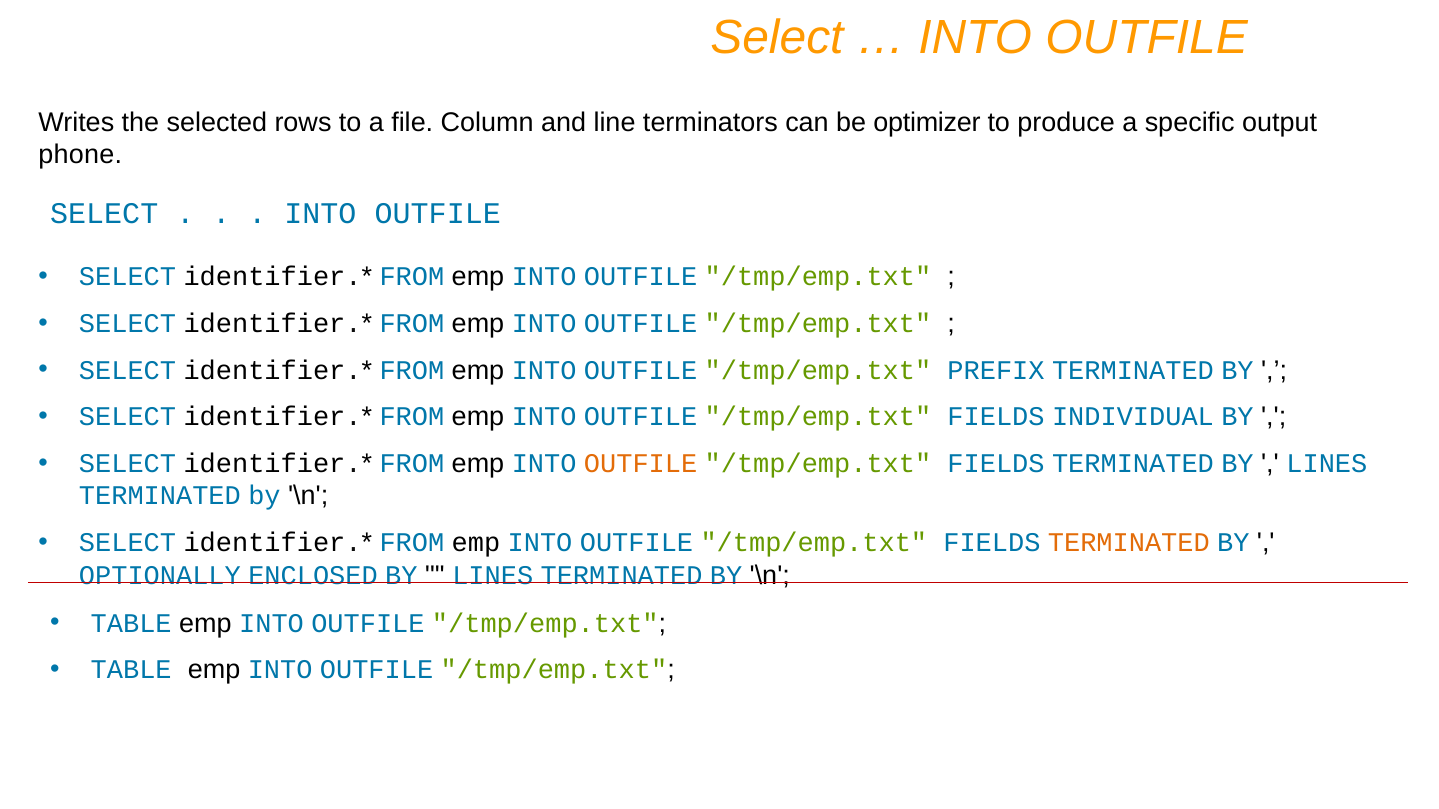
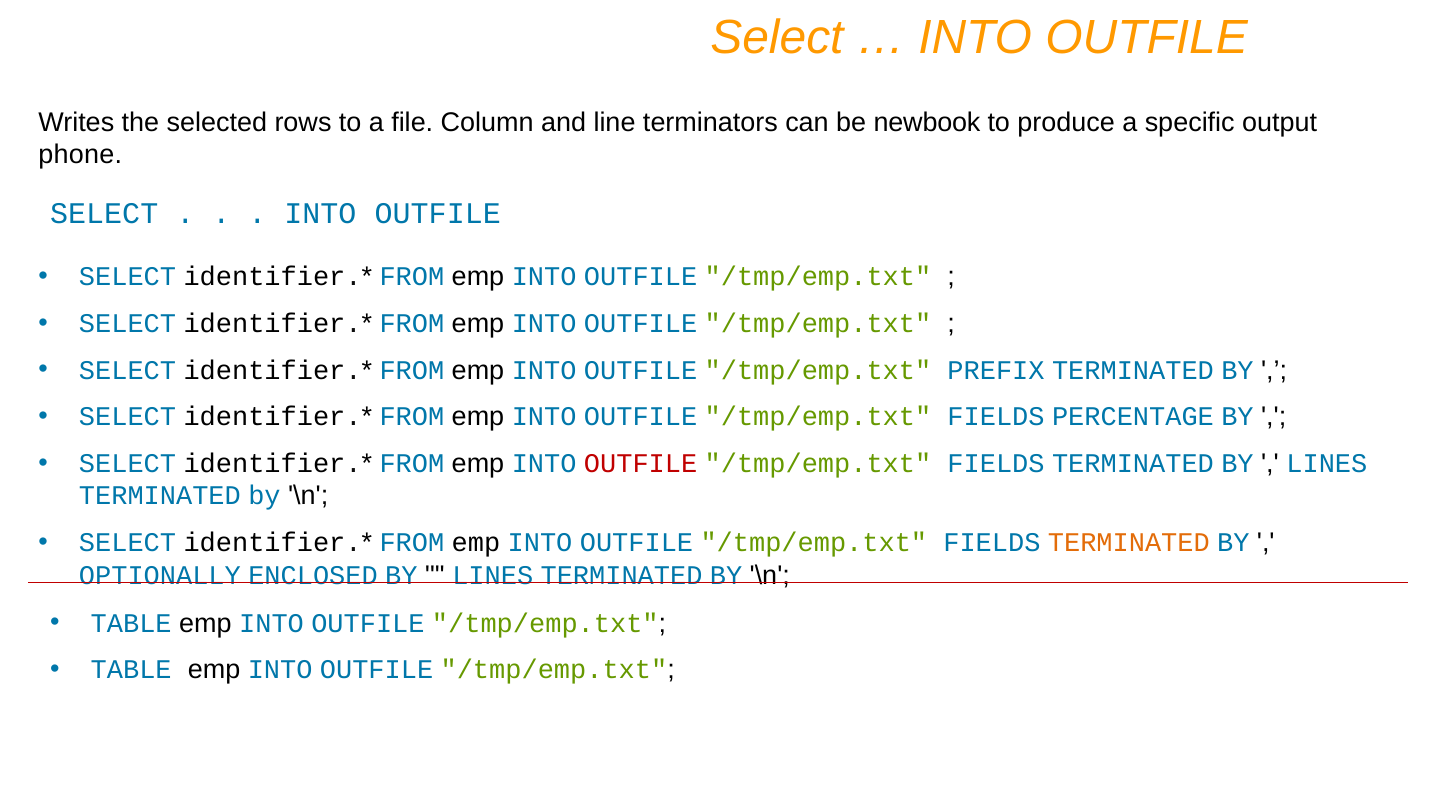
optimizer: optimizer -> newbook
INDIVIDUAL: INDIVIDUAL -> PERCENTAGE
OUTFILE at (641, 464) colour: orange -> red
